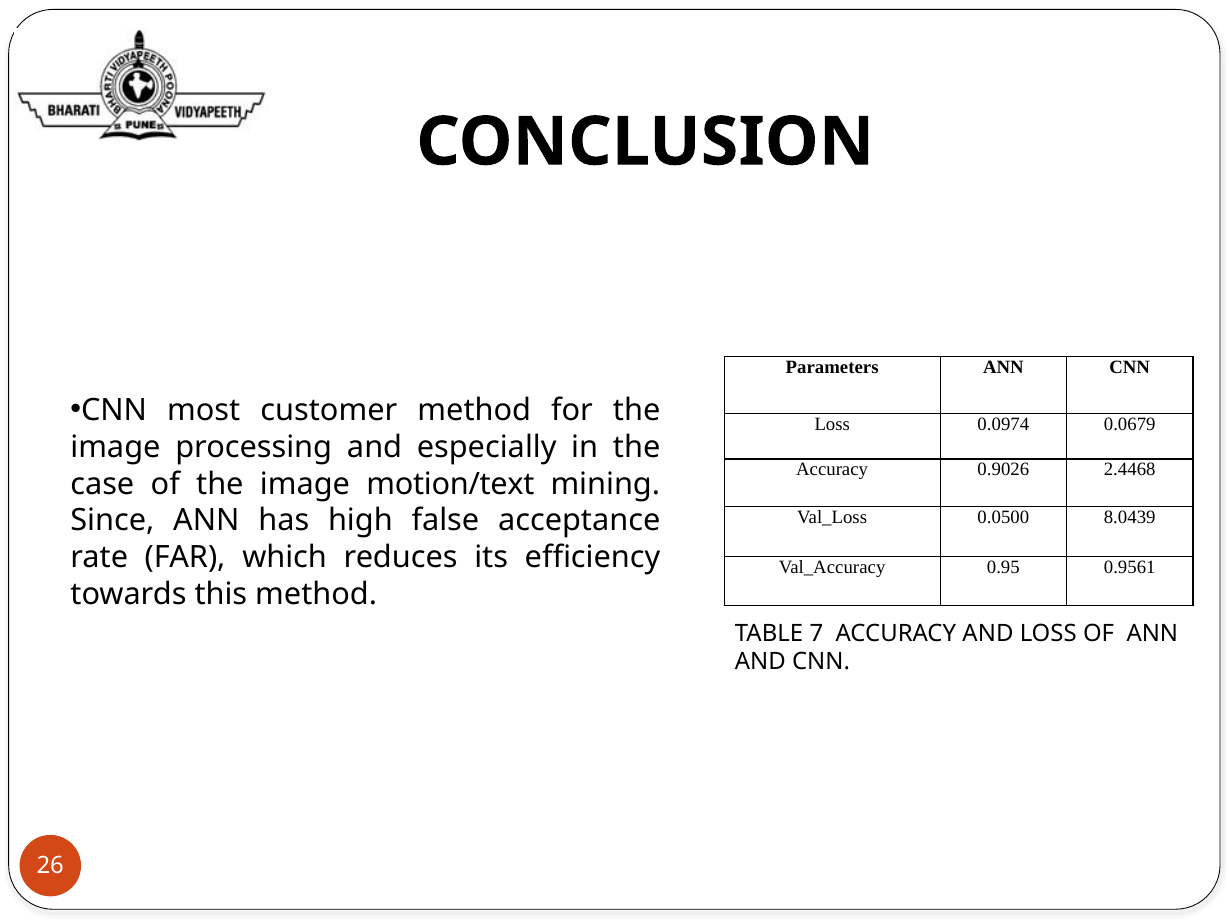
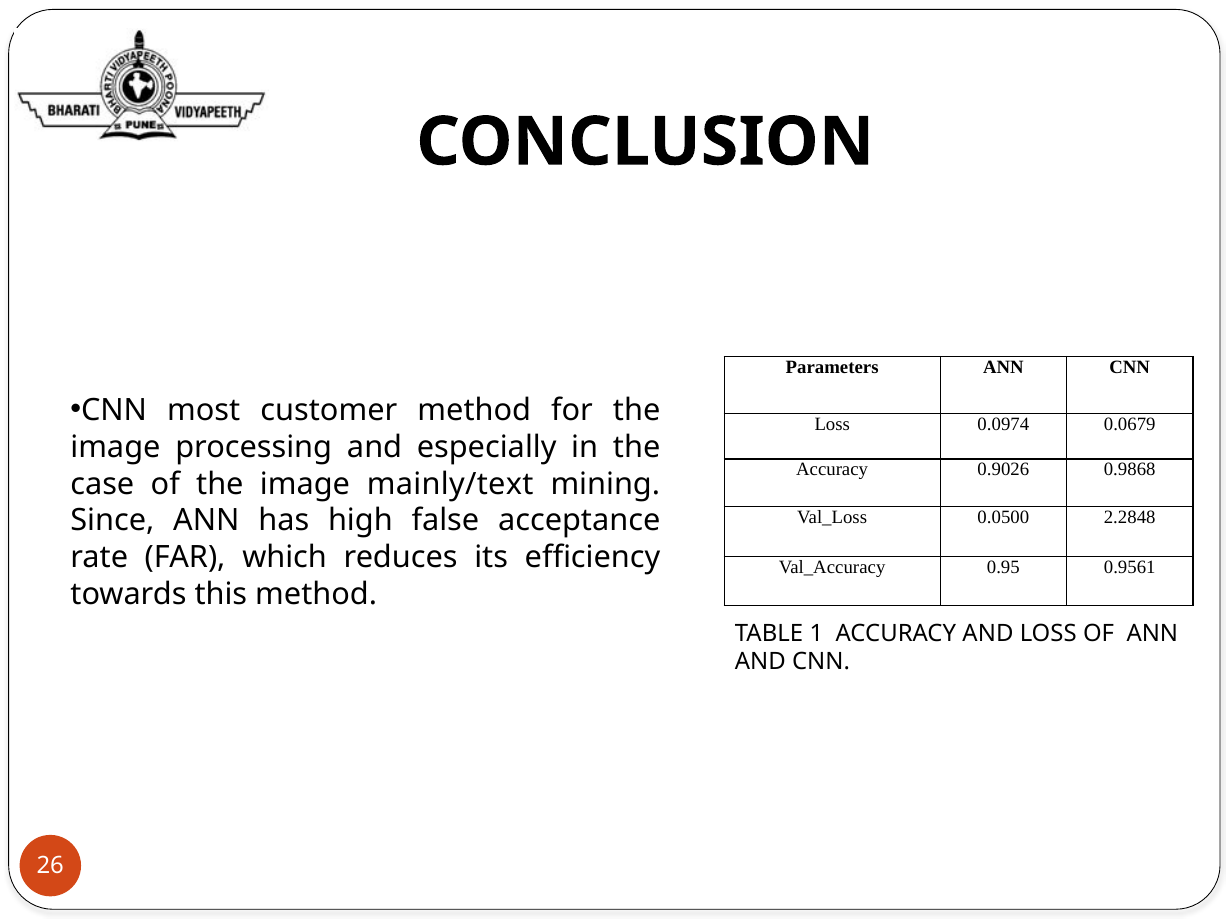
2.4468: 2.4468 -> 0.9868
motion/text: motion/text -> mainly/text
8.0439: 8.0439 -> 2.2848
7: 7 -> 1
